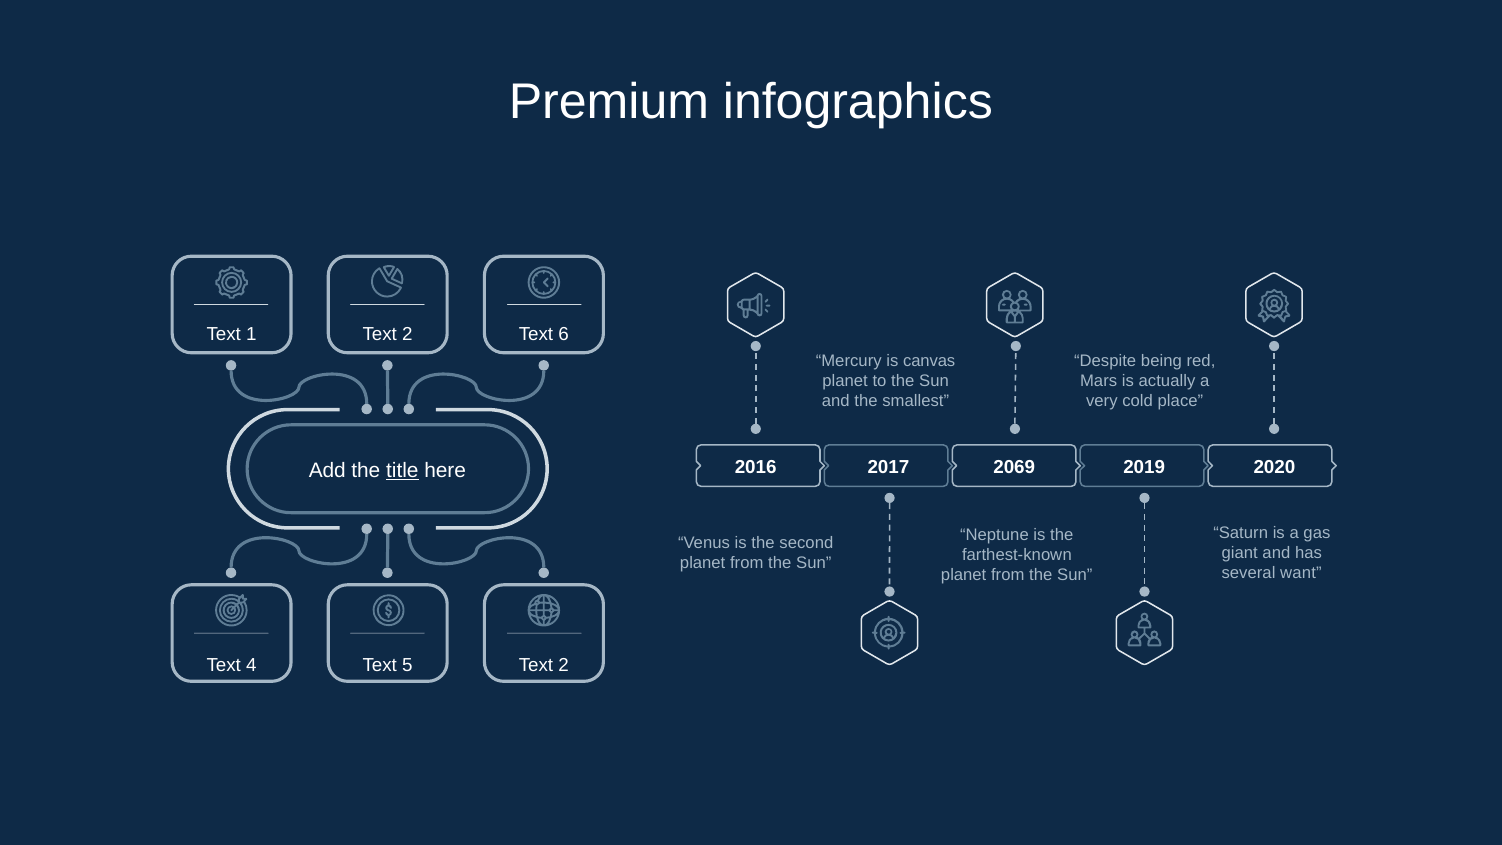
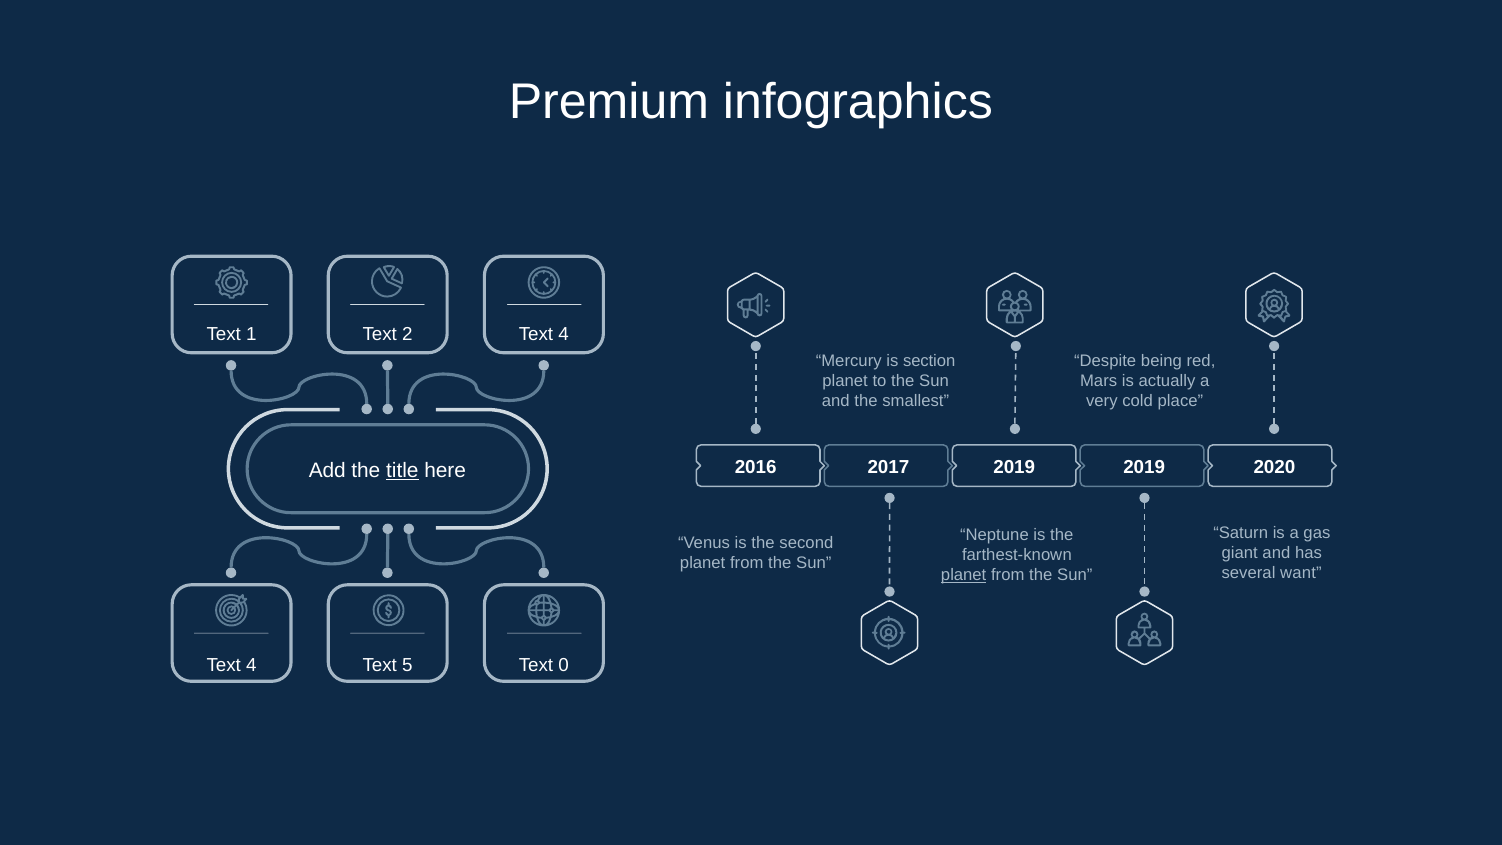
2 Text 6: 6 -> 4
canvas: canvas -> section
2017 2069: 2069 -> 2019
planet at (964, 575) underline: none -> present
5 Text 2: 2 -> 0
